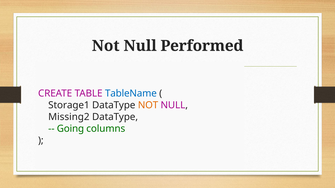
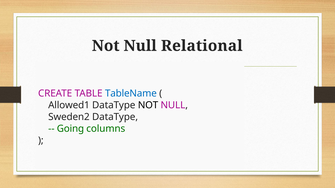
Performed: Performed -> Relational
Storage1: Storage1 -> Allowed1
NOT at (148, 105) colour: orange -> black
Missing2: Missing2 -> Sweden2
